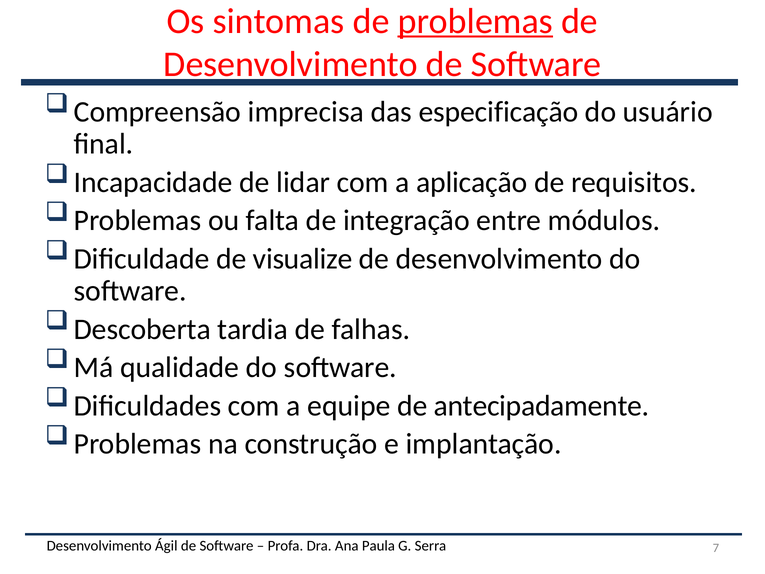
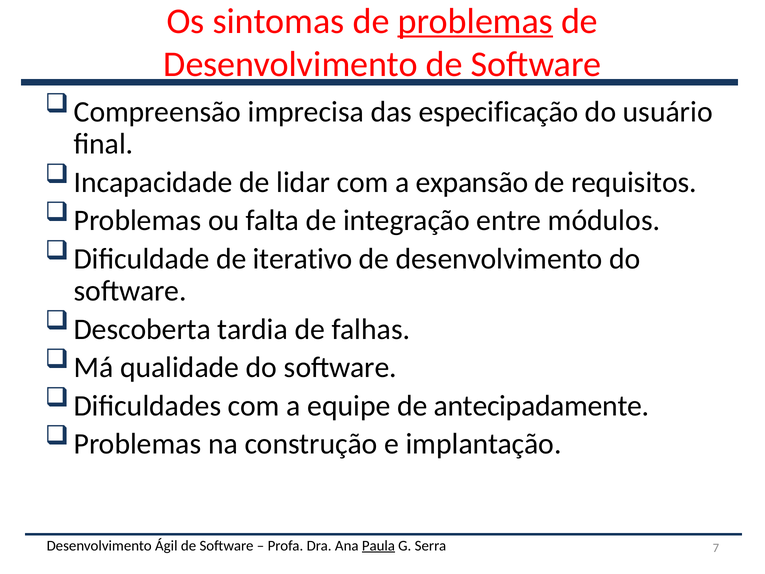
aplicação: aplicação -> expansão
visualize: visualize -> iterativo
Paula underline: none -> present
